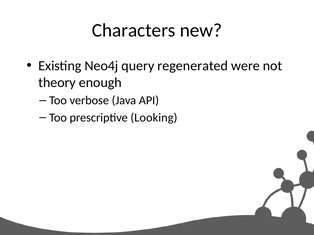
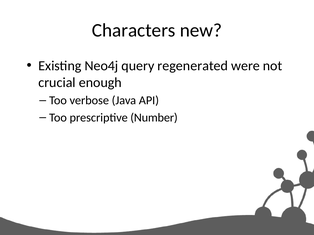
theory: theory -> crucial
Looking: Looking -> Number
